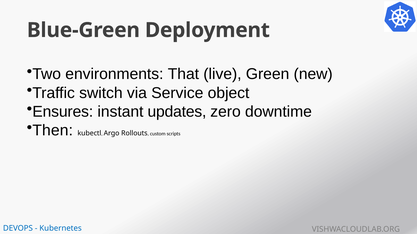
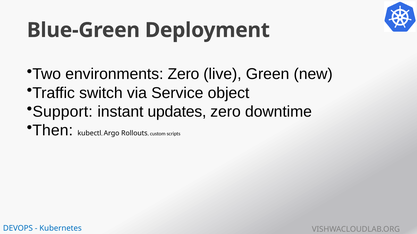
environments That: That -> Zero
Ensures: Ensures -> Support
